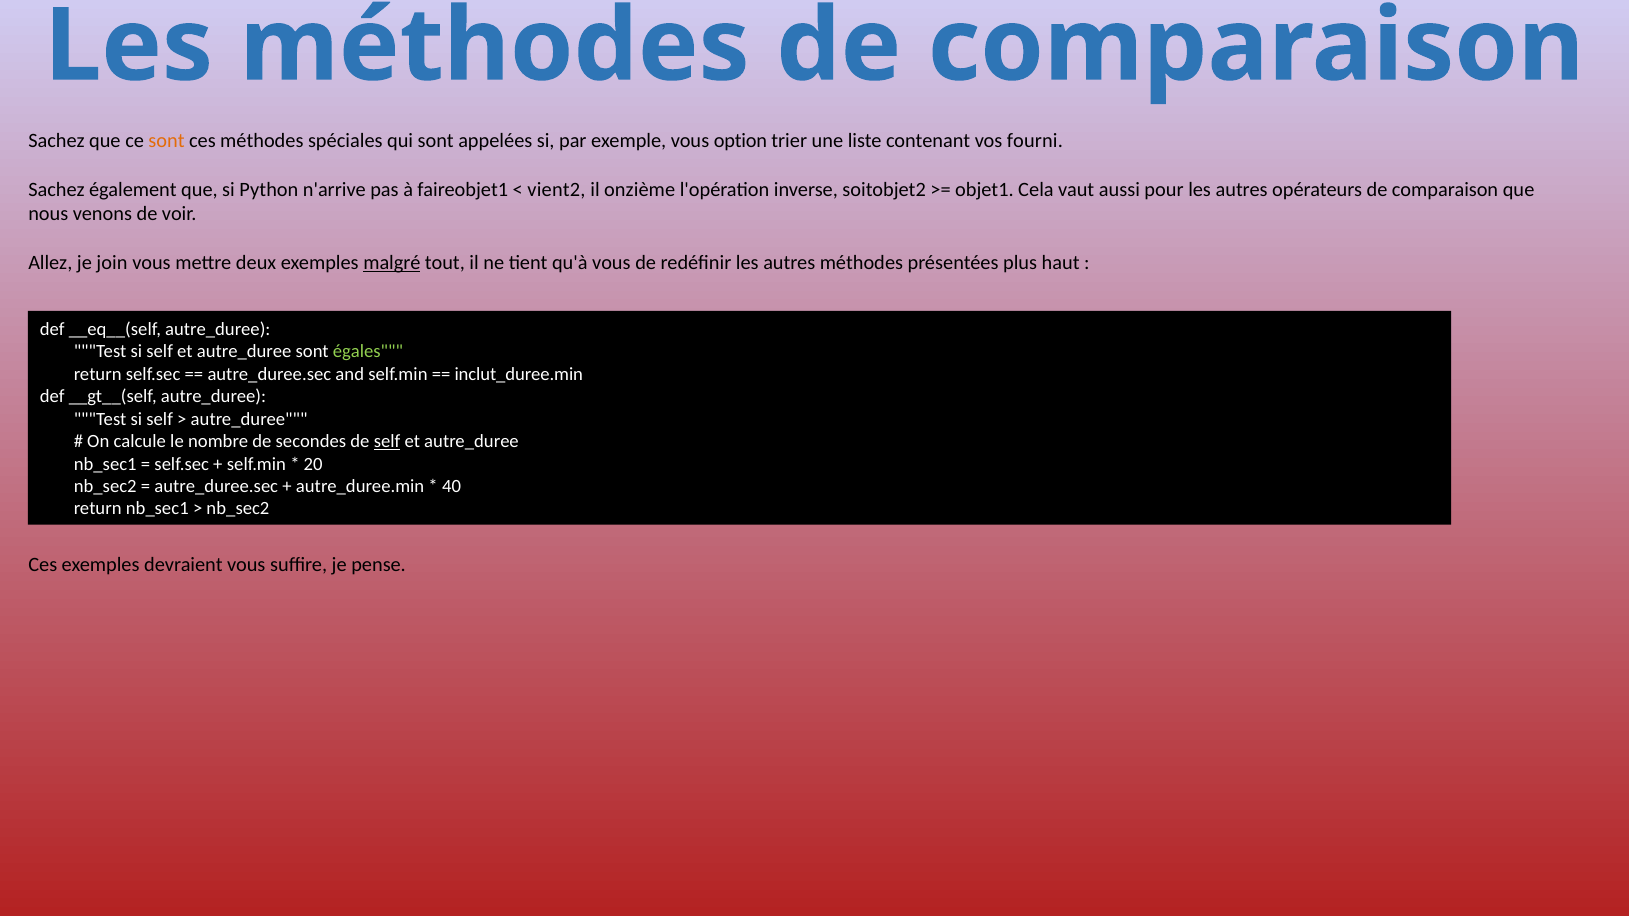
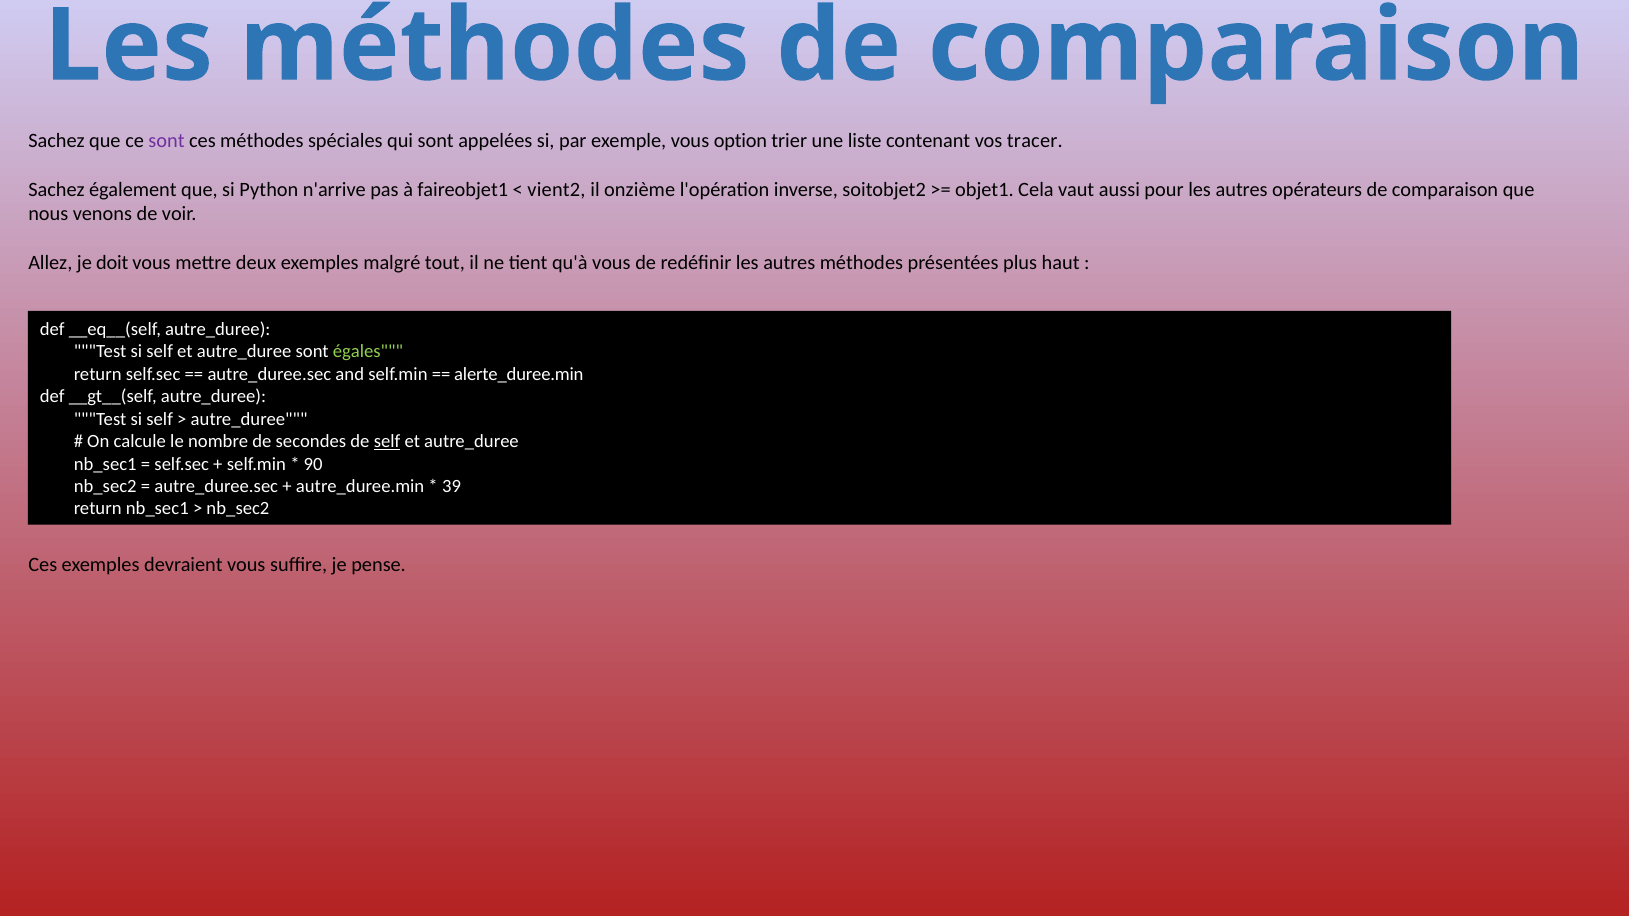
sont at (167, 141) colour: orange -> purple
fourni: fourni -> tracer
join: join -> doit
malgré underline: present -> none
inclut_duree.min: inclut_duree.min -> alerte_duree.min
20: 20 -> 90
40: 40 -> 39
